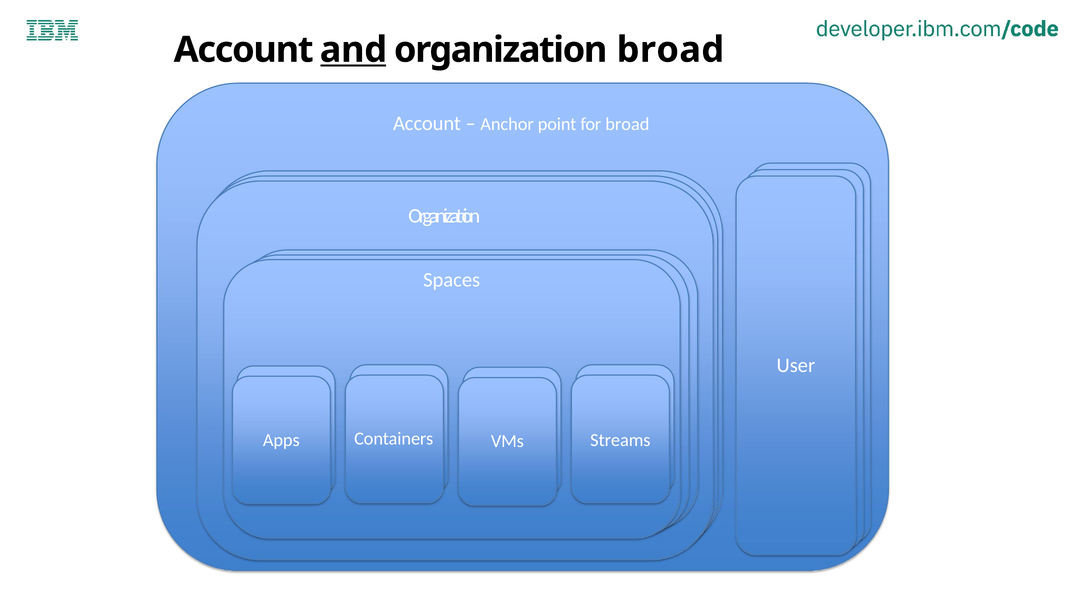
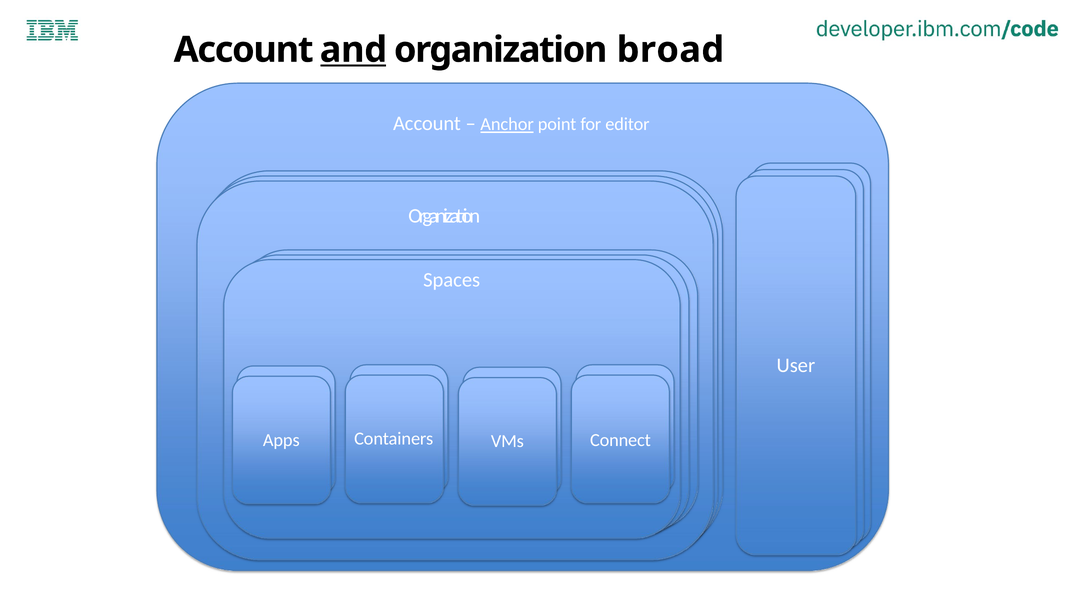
Anchor underline: none -> present
for broad: broad -> editor
Streams: Streams -> Connect
